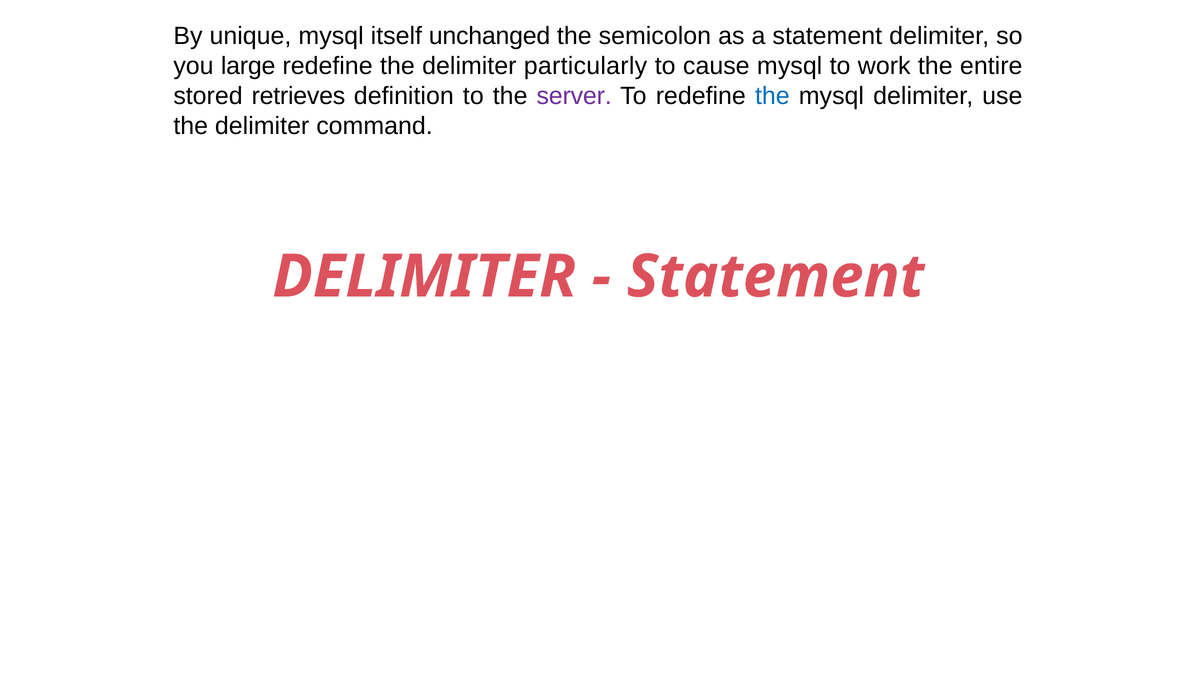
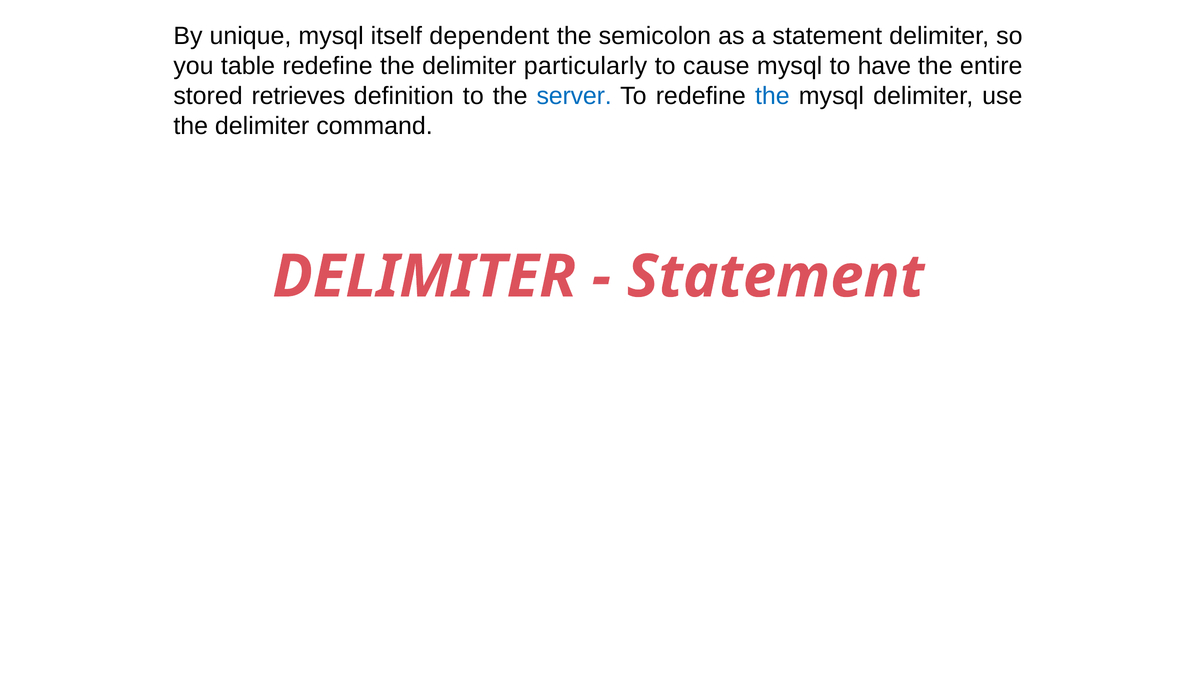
unchanged: unchanged -> dependent
large: large -> table
work: work -> have
server colour: purple -> blue
